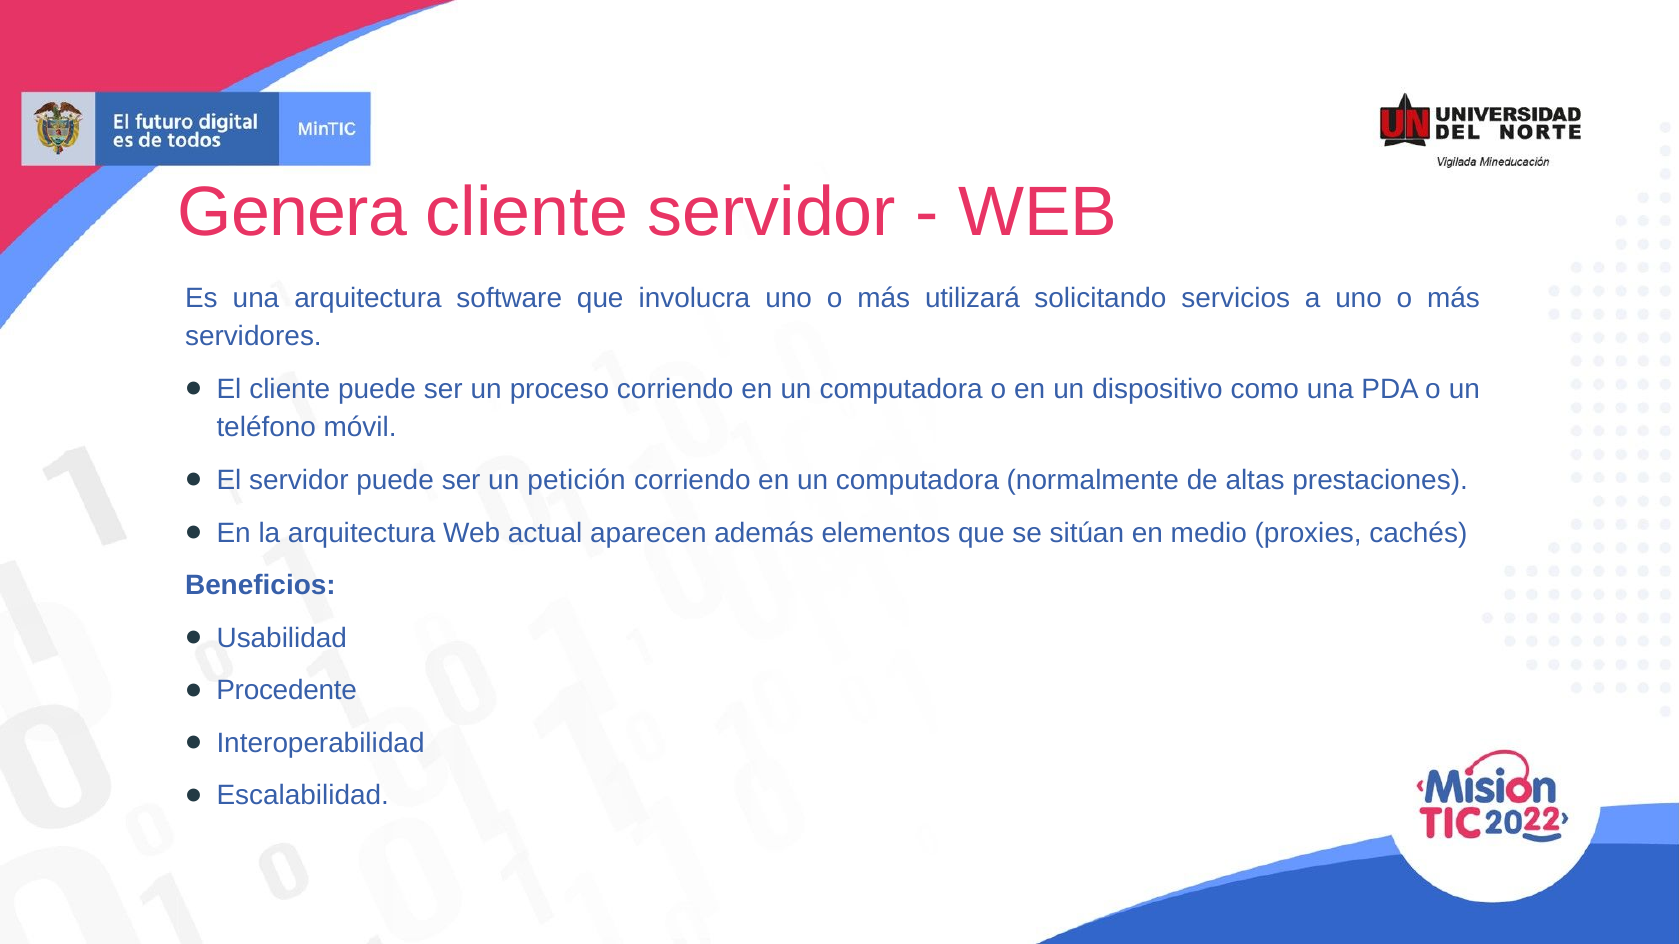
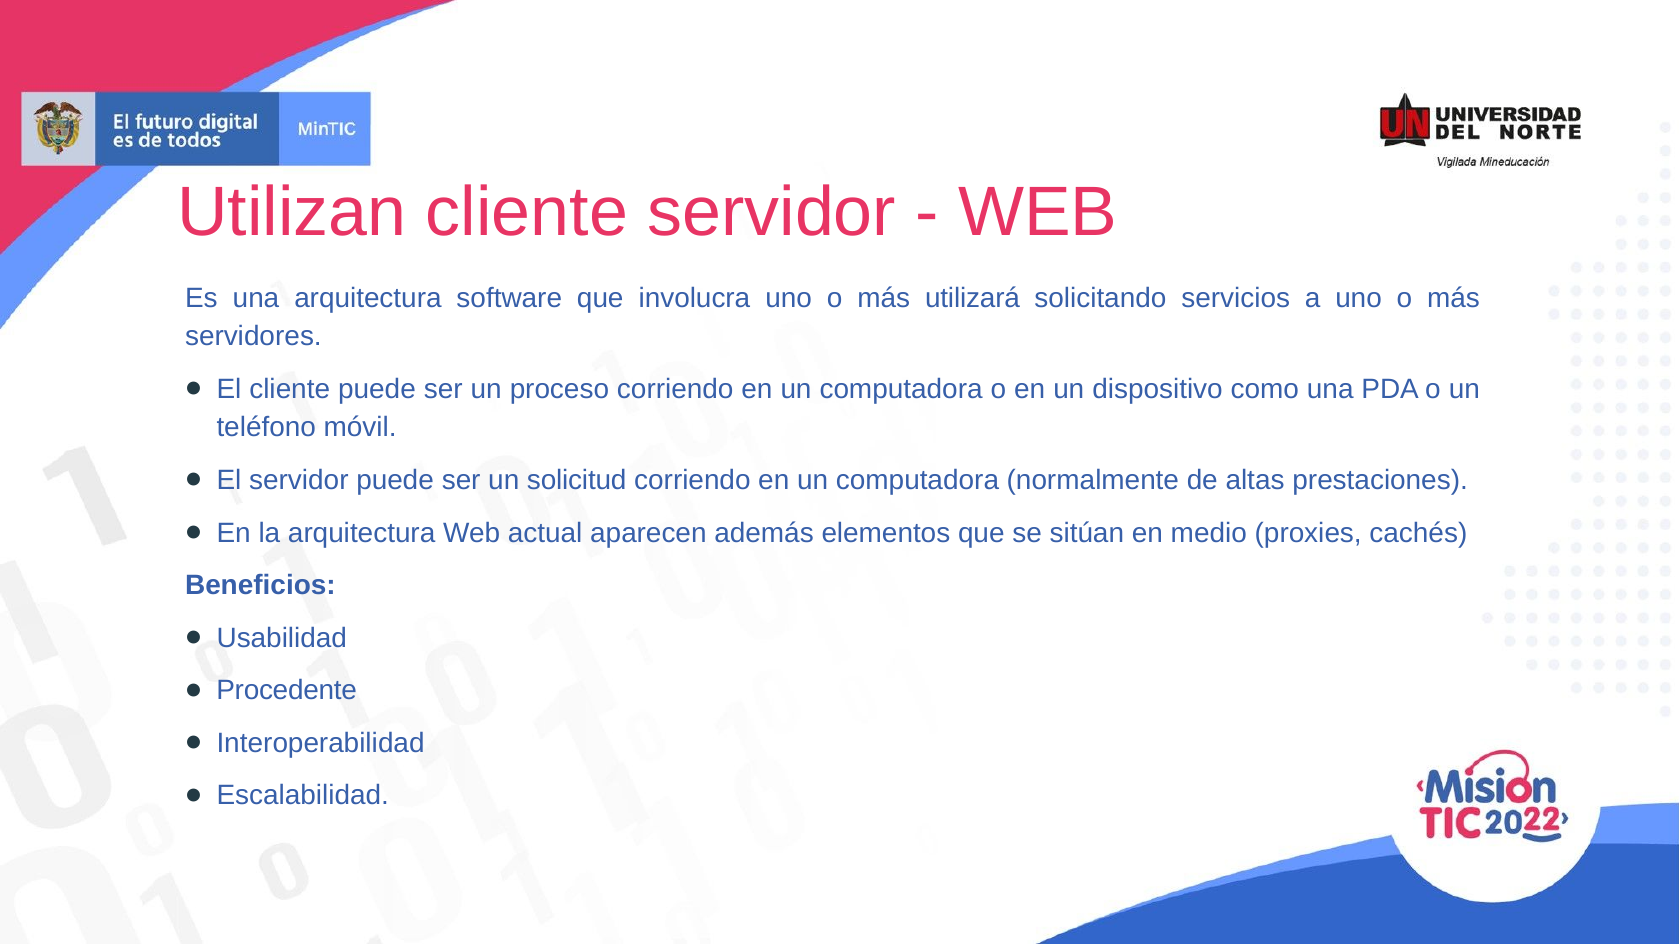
Genera: Genera -> Utilizan
petición: petición -> solicitud
